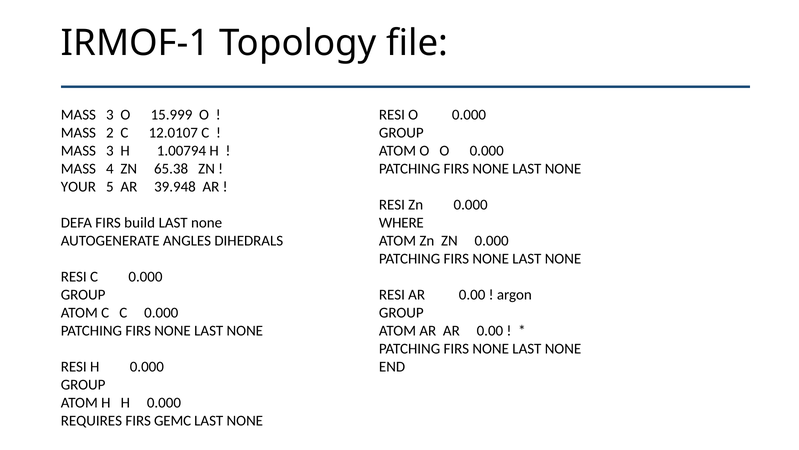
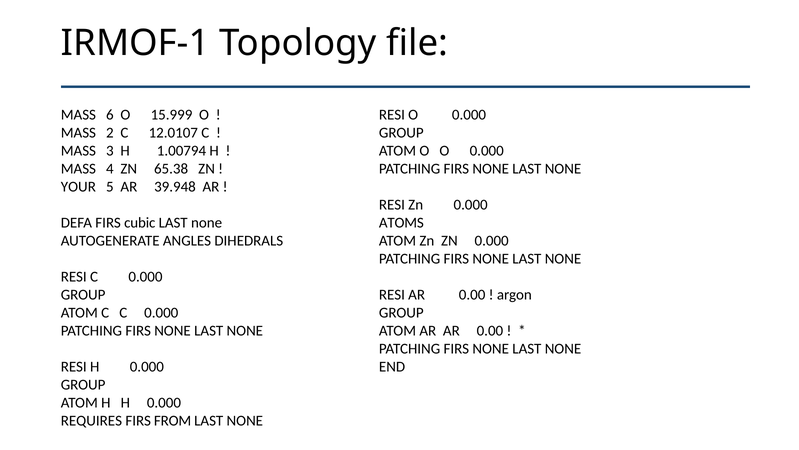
3 at (110, 115): 3 -> 6
build: build -> cubic
WHERE: WHERE -> ATOMS
GEMC: GEMC -> FROM
